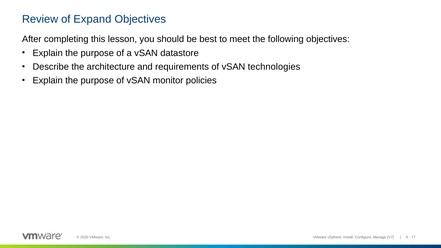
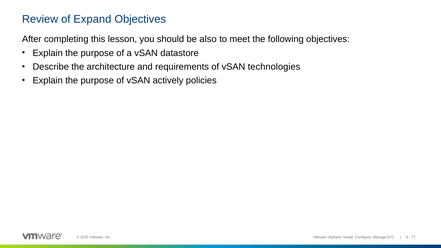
best: best -> also
monitor: monitor -> actively
